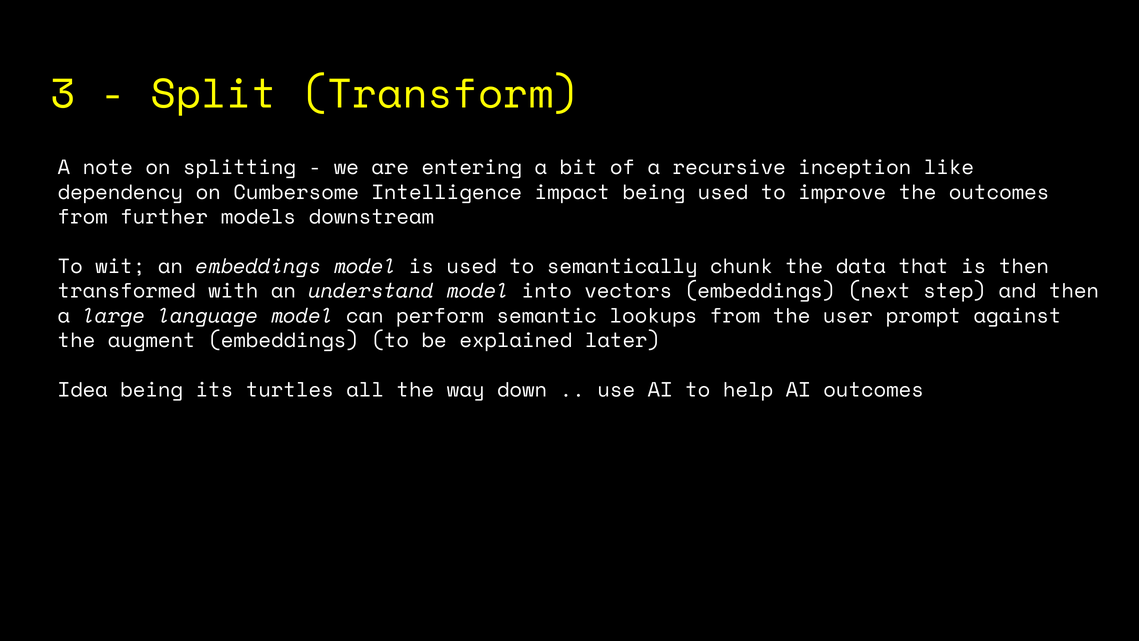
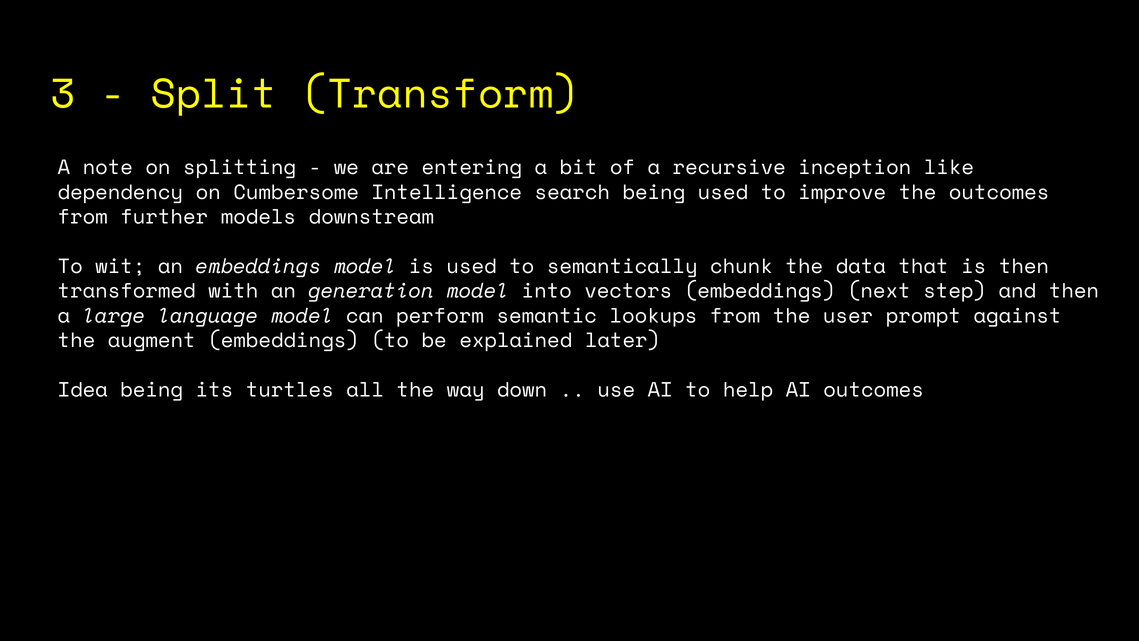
impact: impact -> search
understand: understand -> generation
